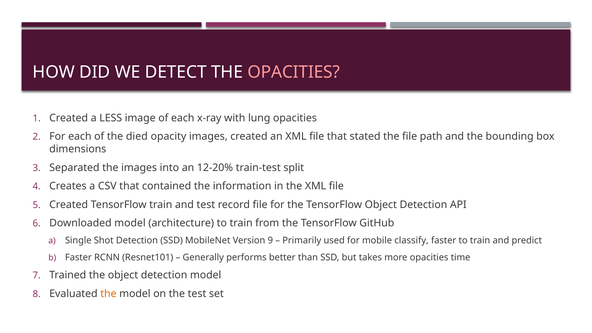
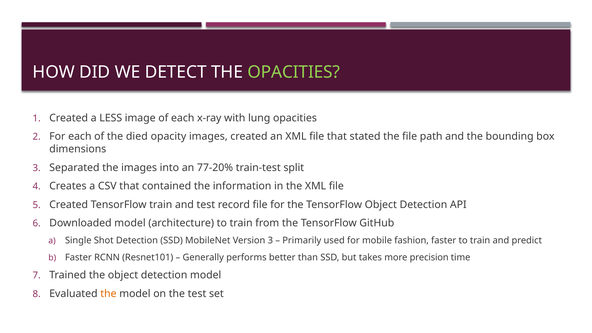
OPACITIES at (294, 72) colour: pink -> light green
12-20%: 12-20% -> 77-20%
Version 9: 9 -> 3
classify: classify -> fashion
more opacities: opacities -> precision
